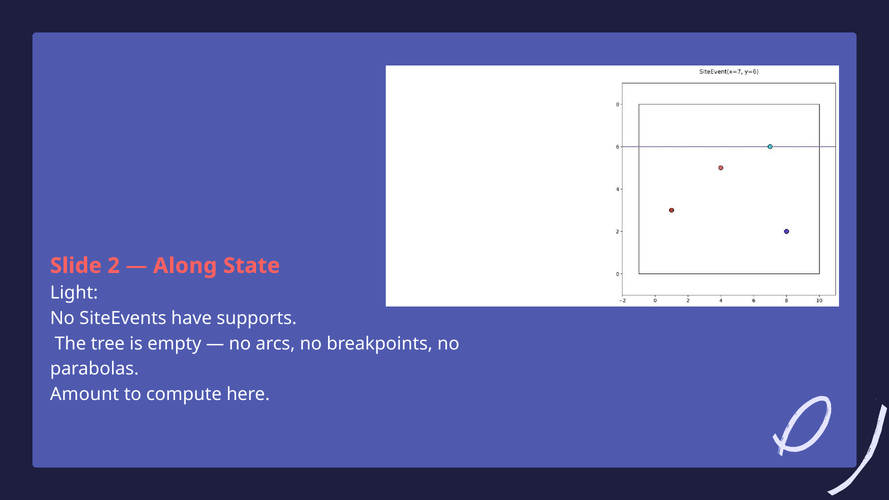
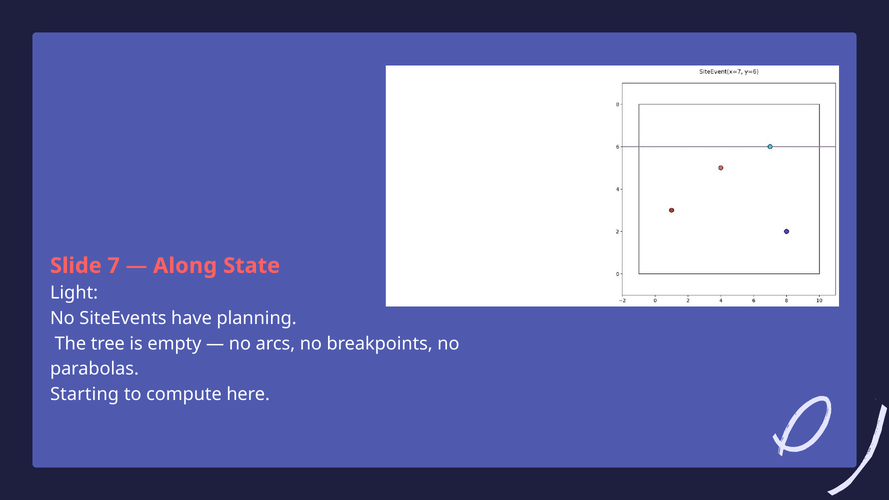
2: 2 -> 7
supports: supports -> planning
Amount: Amount -> Starting
